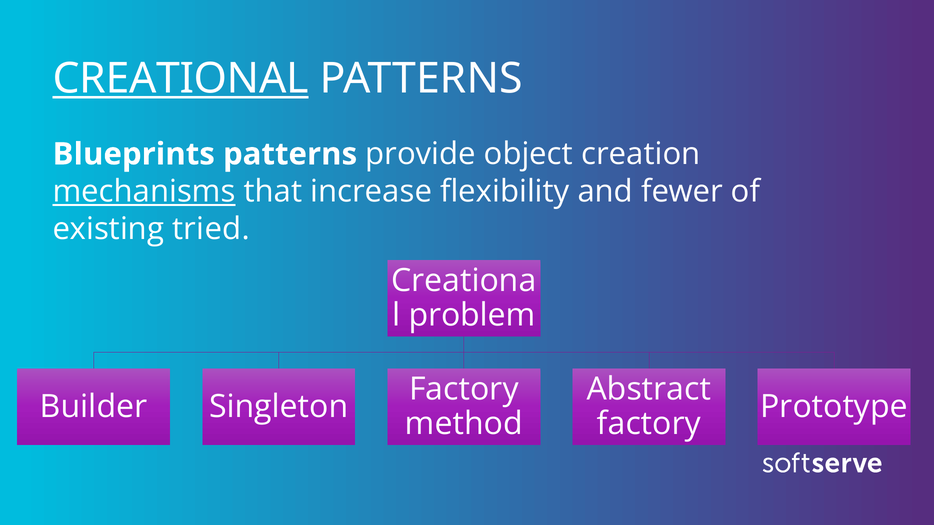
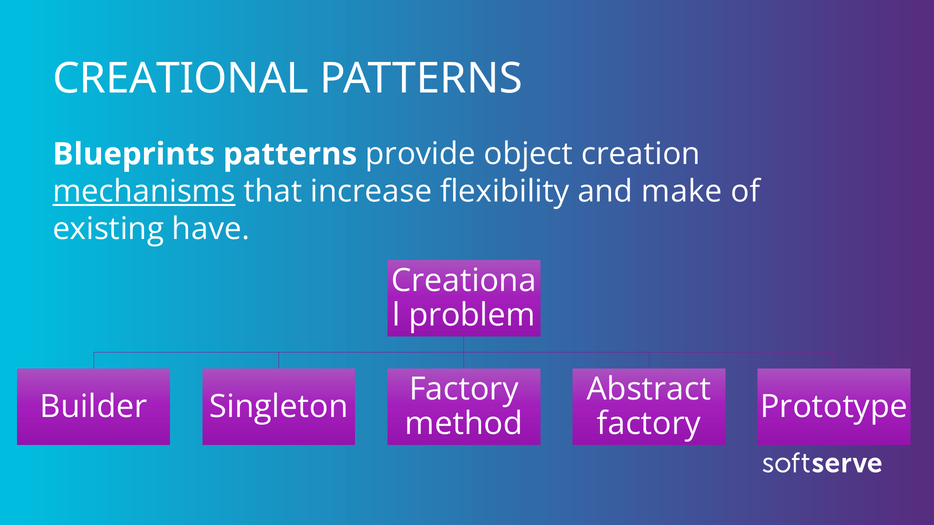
CREATIONAL underline: present -> none
fewer: fewer -> make
tried: tried -> have
